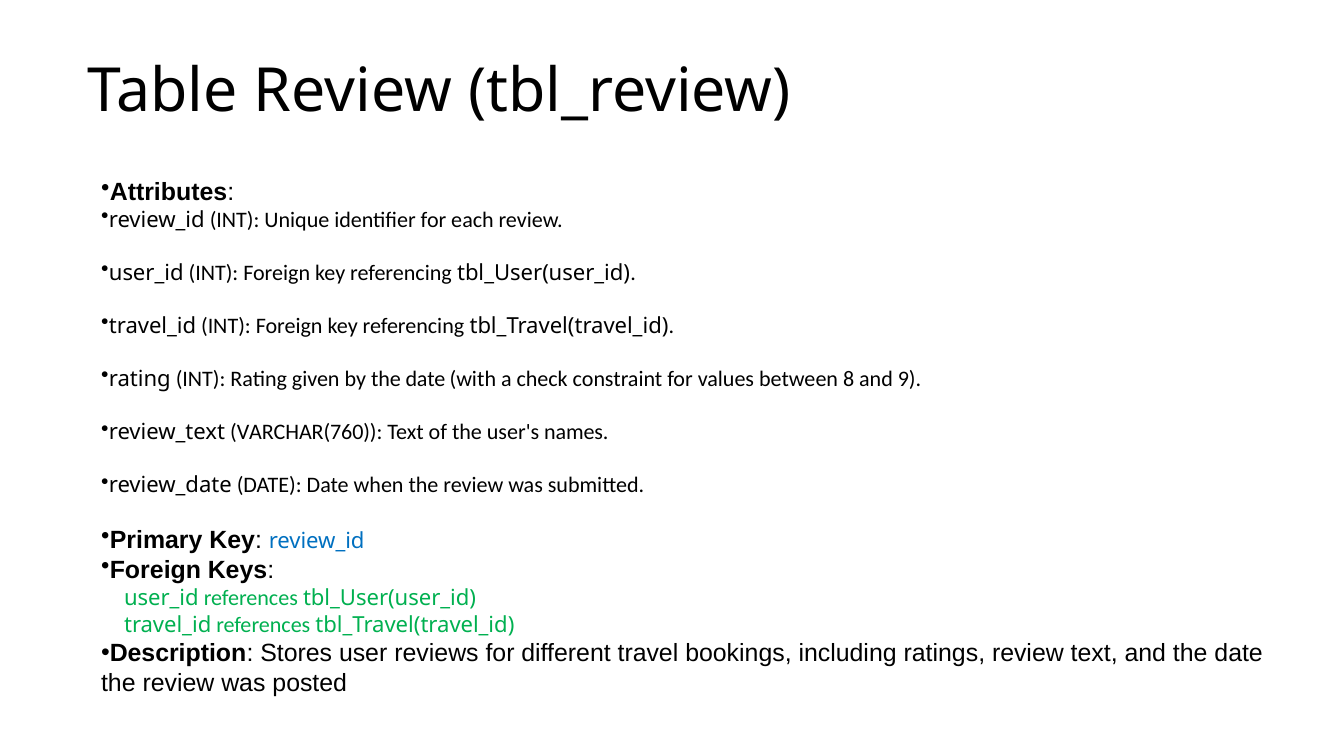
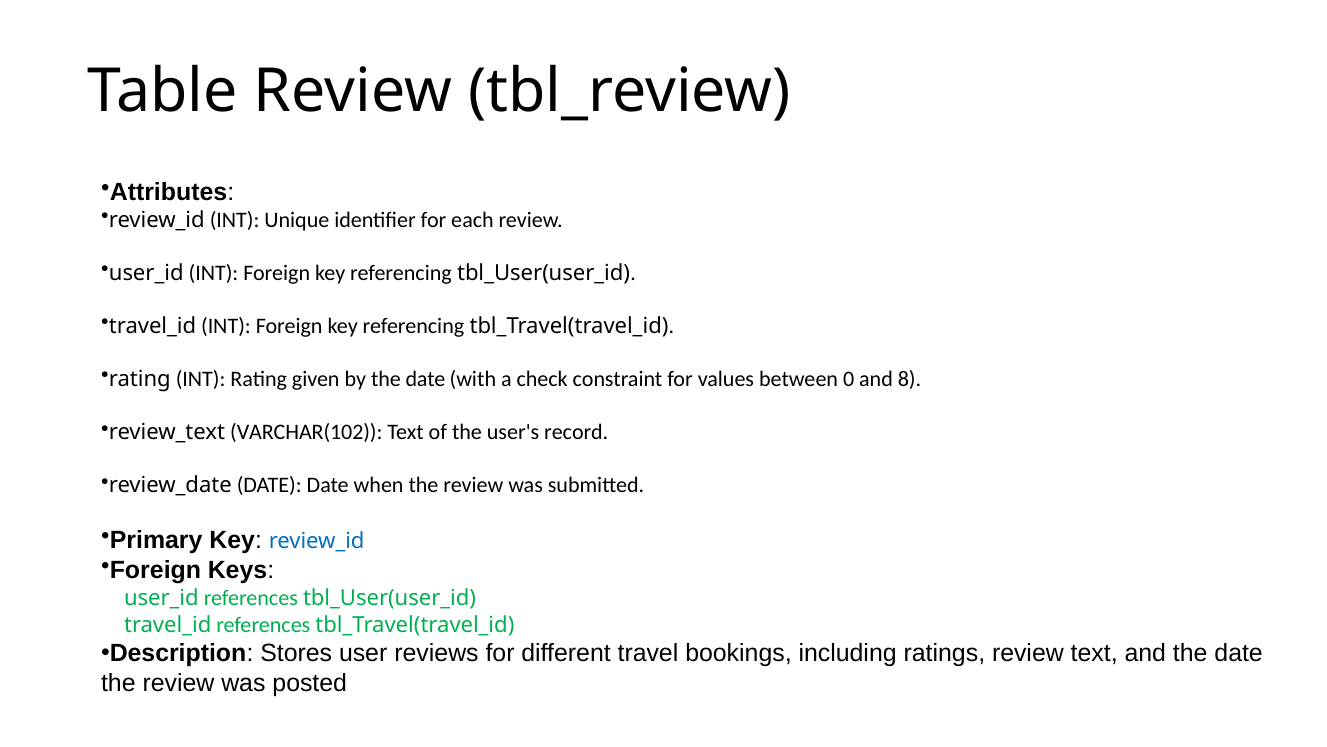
8: 8 -> 0
9: 9 -> 8
VARCHAR(760: VARCHAR(760 -> VARCHAR(102
names: names -> record
